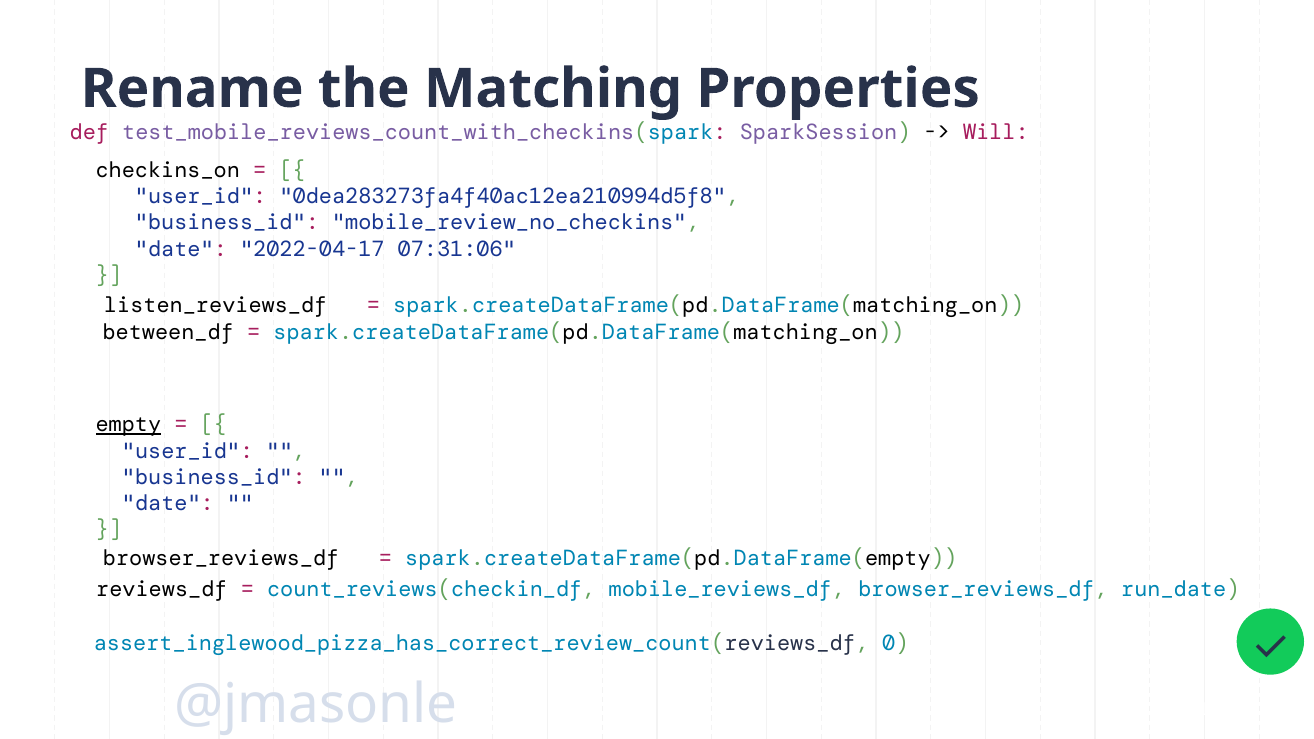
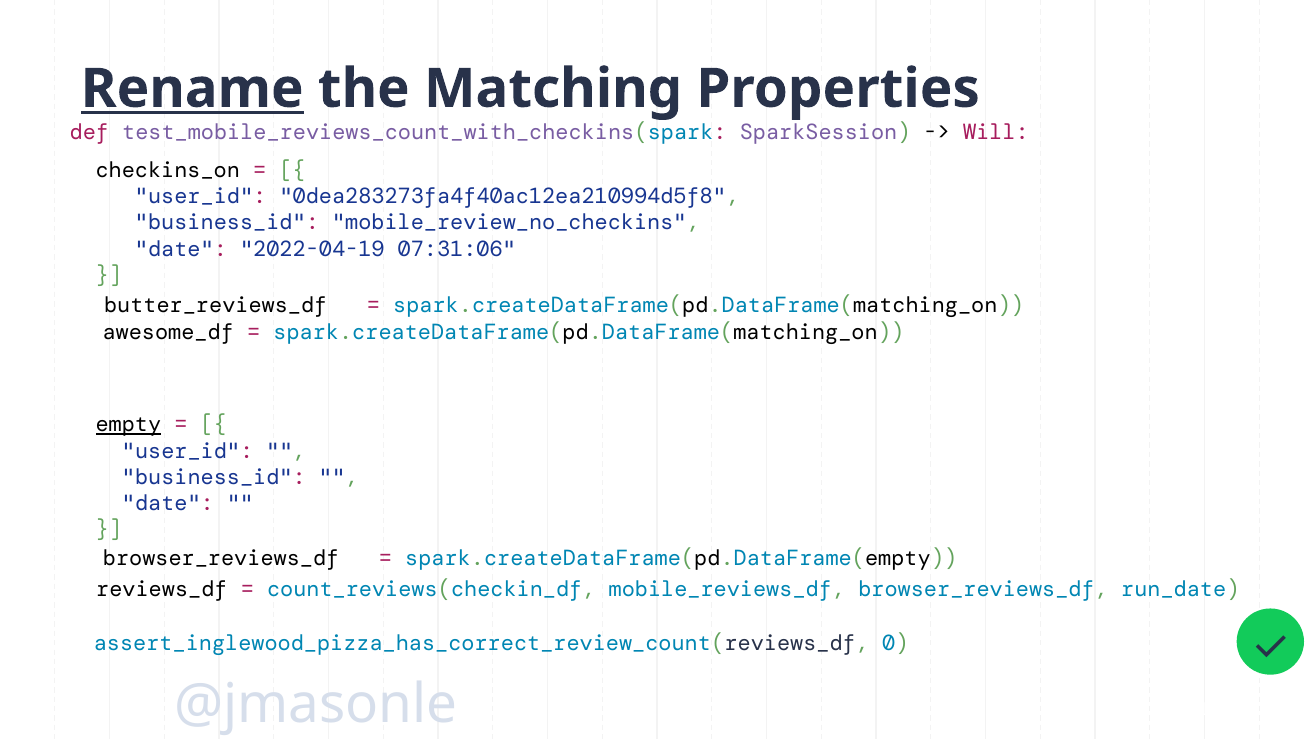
Rename underline: none -> present
2022-04-17: 2022-04-17 -> 2022-04-19
listen_reviews_df: listen_reviews_df -> butter_reviews_df
between_df: between_df -> awesome_df
